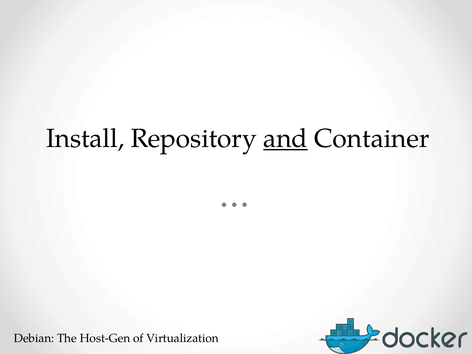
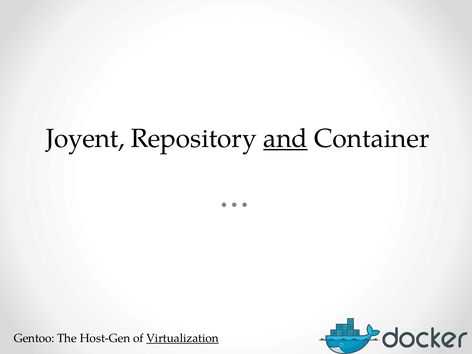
Install: Install -> Joyent
Debian: Debian -> Gentoo
Virtualization underline: none -> present
